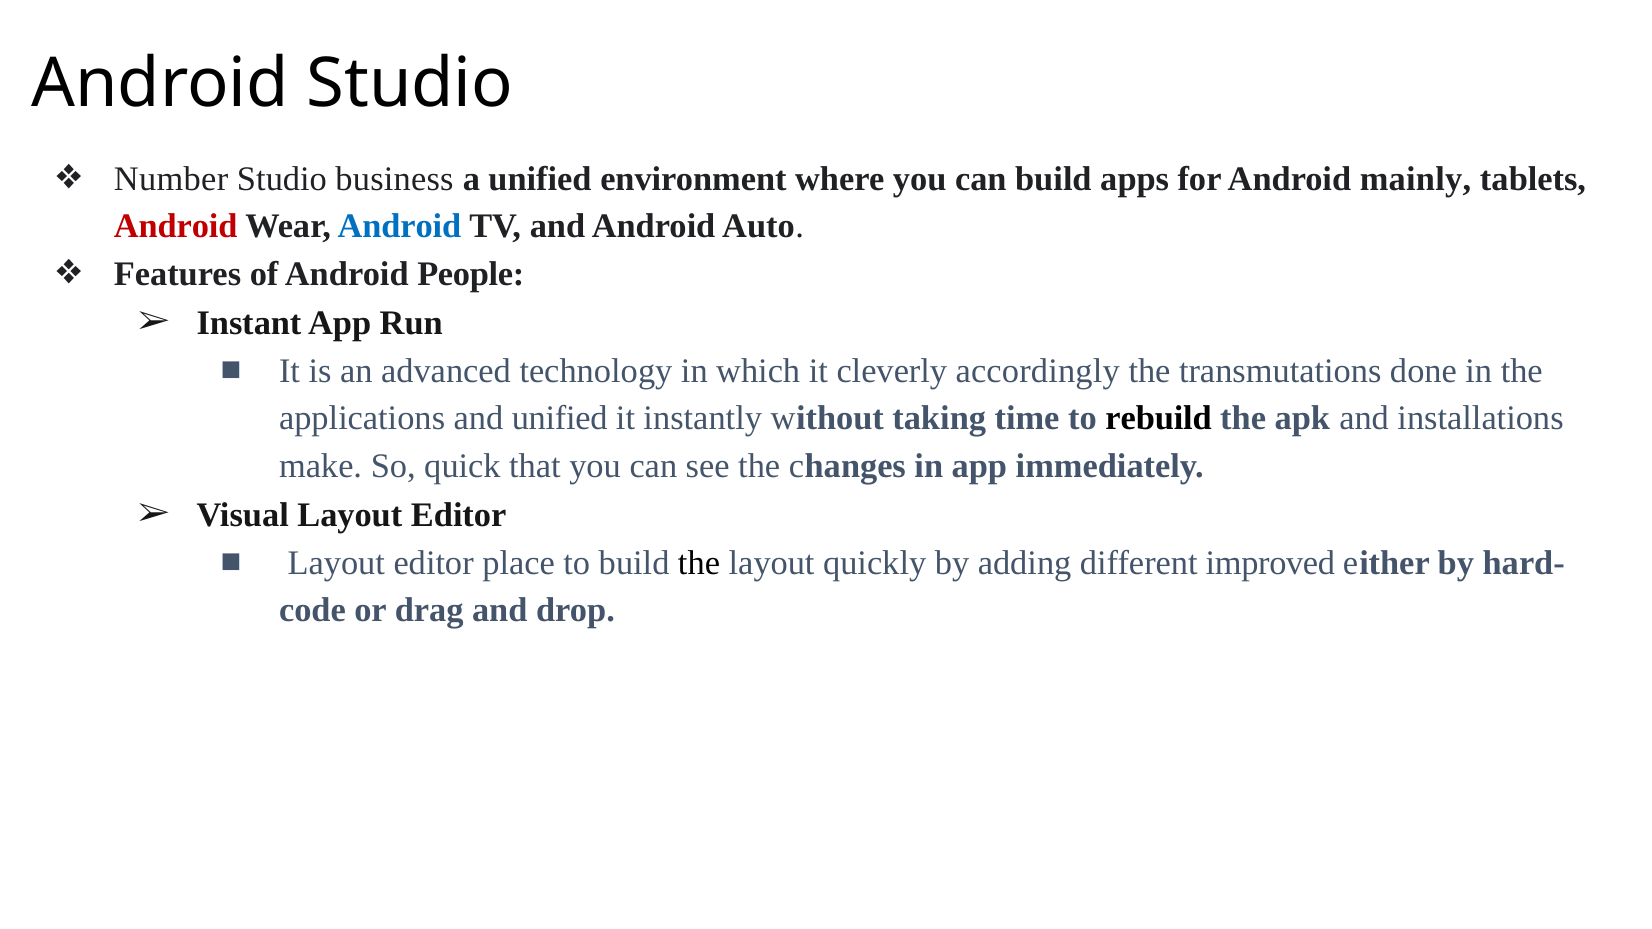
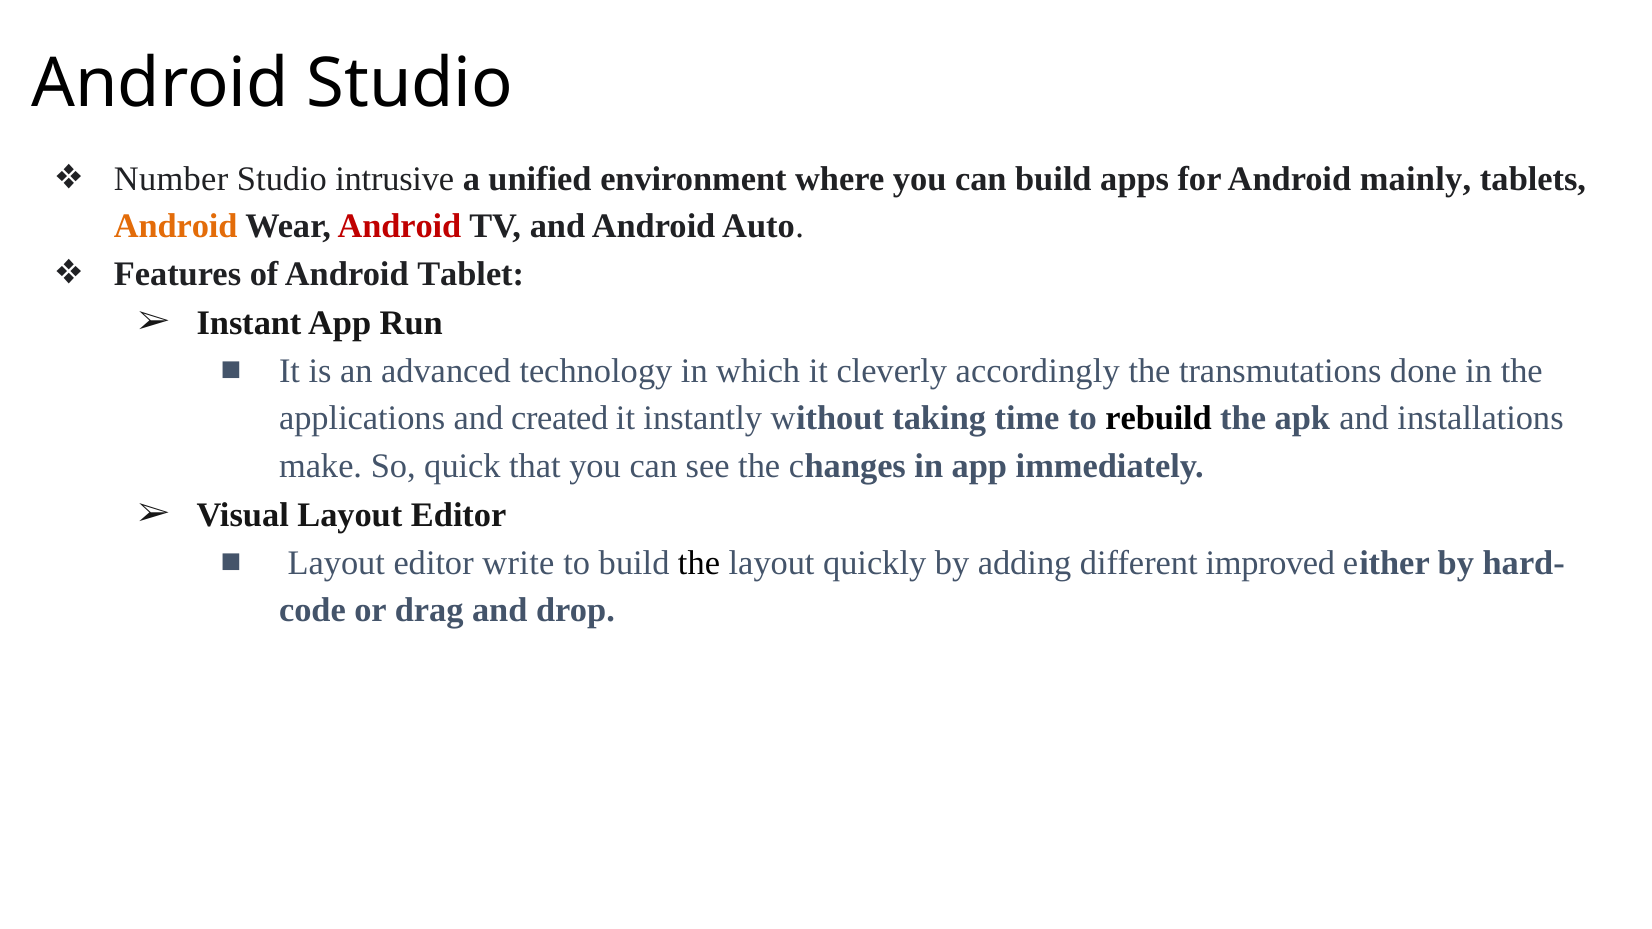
business: business -> intrusive
Android at (176, 227) colour: red -> orange
Android at (399, 227) colour: blue -> red
People: People -> Tablet
and unified: unified -> created
place: place -> write
